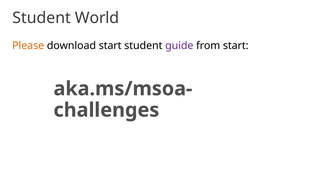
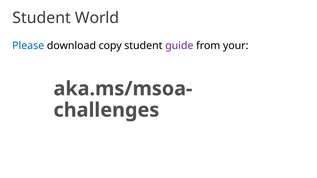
Please colour: orange -> blue
download start: start -> copy
from start: start -> your
